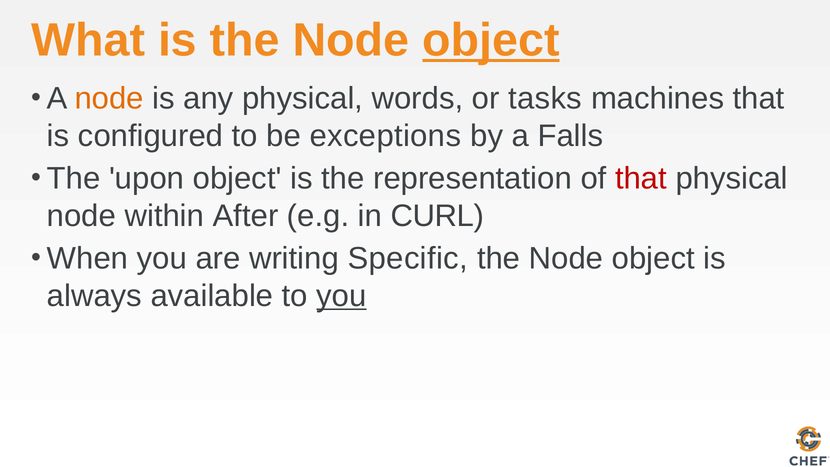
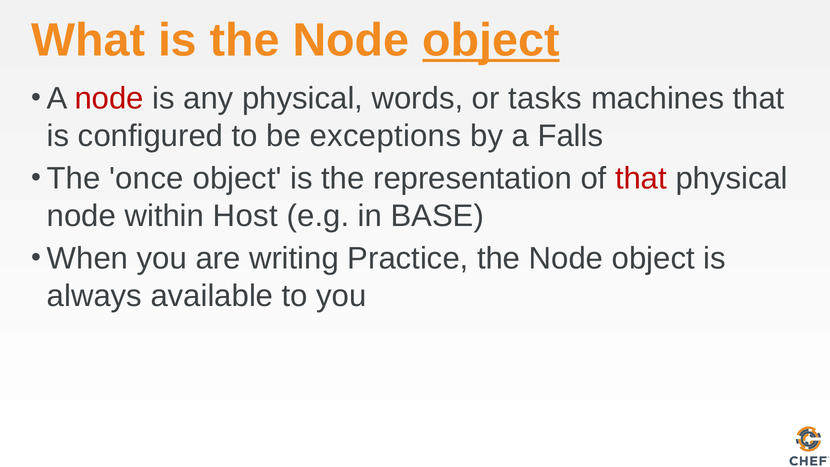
node at (109, 99) colour: orange -> red
upon: upon -> once
After: After -> Host
CURL: CURL -> BASE
Specific: Specific -> Practice
you at (341, 296) underline: present -> none
